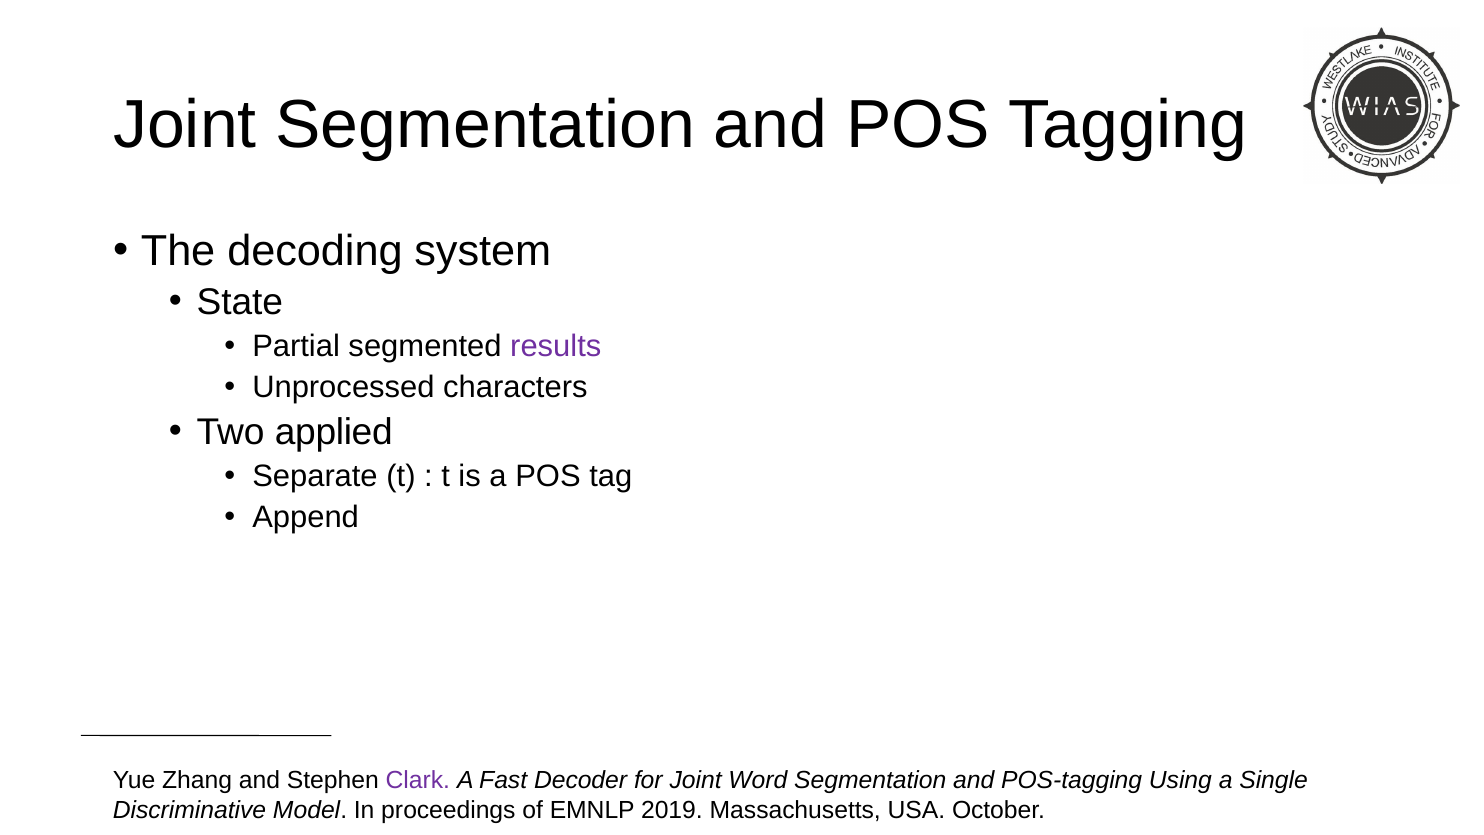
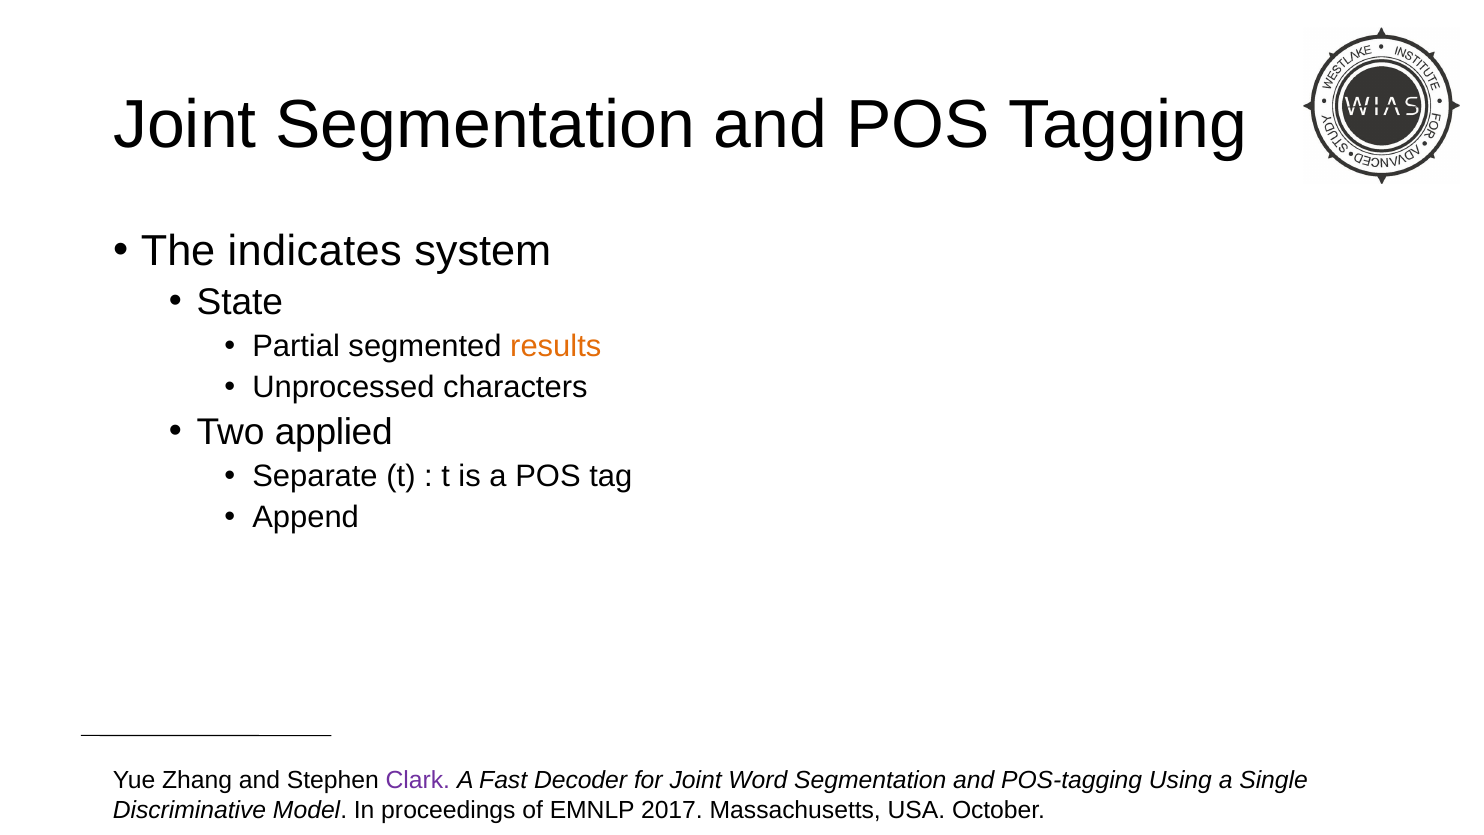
decoding: decoding -> indicates
results colour: purple -> orange
2019: 2019 -> 2017
